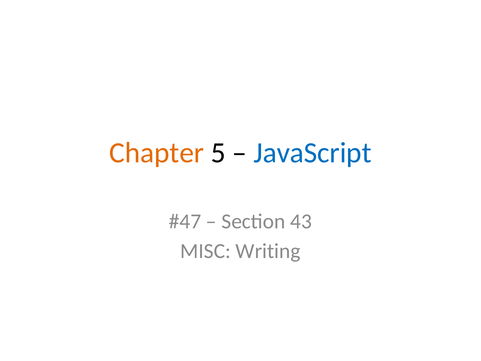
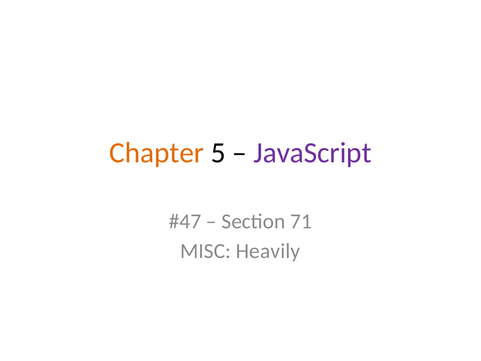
JavaScript colour: blue -> purple
43: 43 -> 71
Writing: Writing -> Heavily
